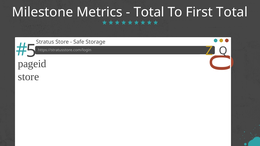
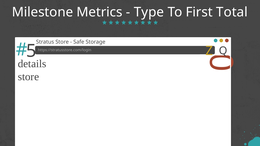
Total at (149, 12): Total -> Type
pageid: pageid -> details
